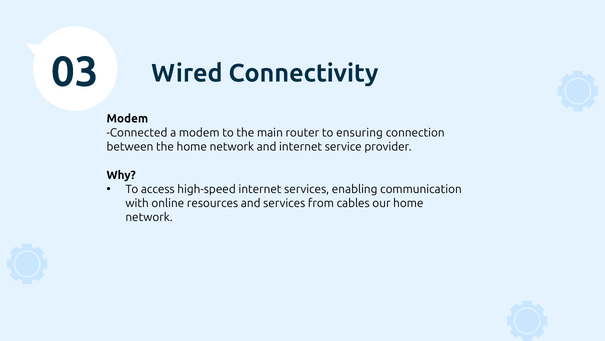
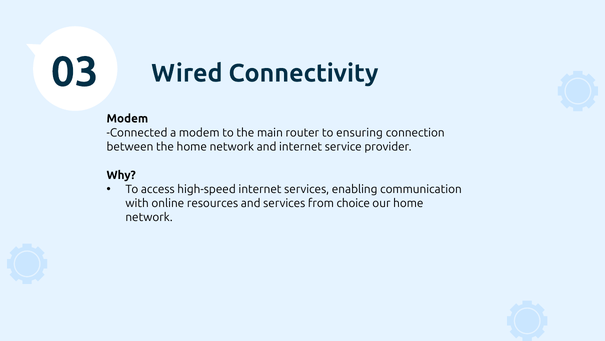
cables: cables -> choice
